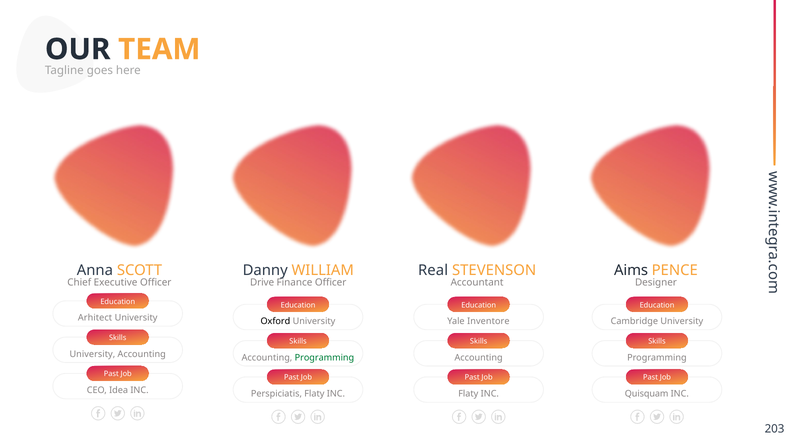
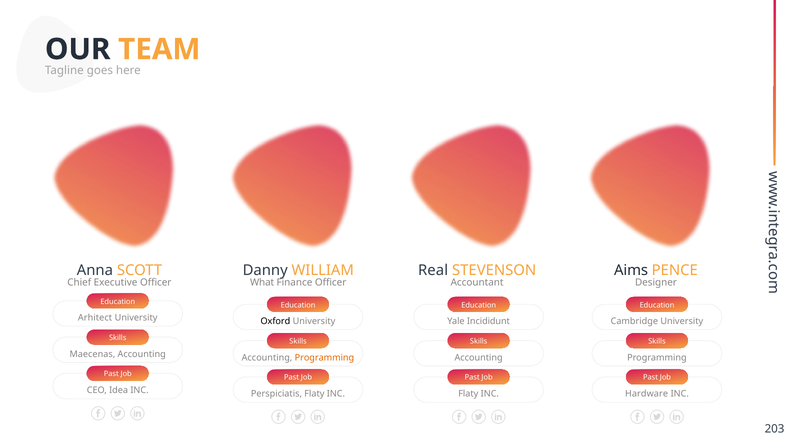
Drive: Drive -> What
Inventore: Inventore -> Incididunt
University at (92, 354): University -> Maecenas
Programming at (324, 358) colour: green -> orange
Quisquam: Quisquam -> Hardware
